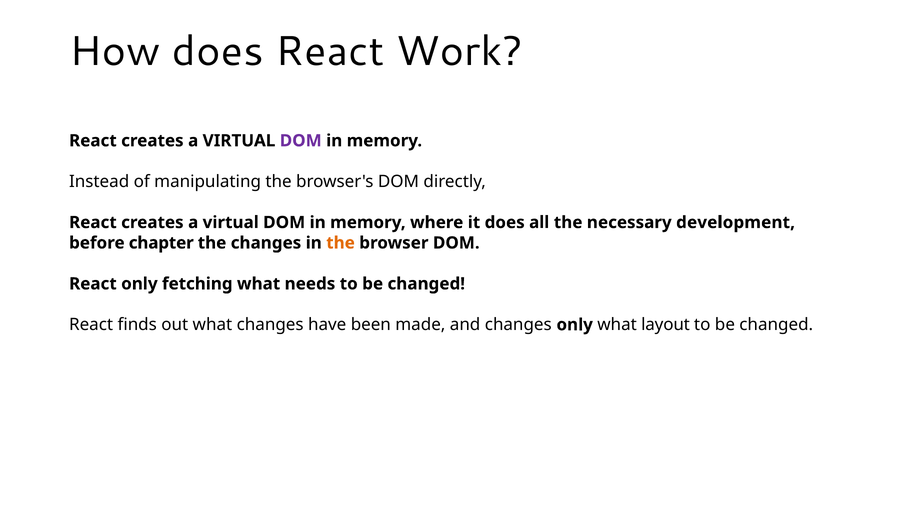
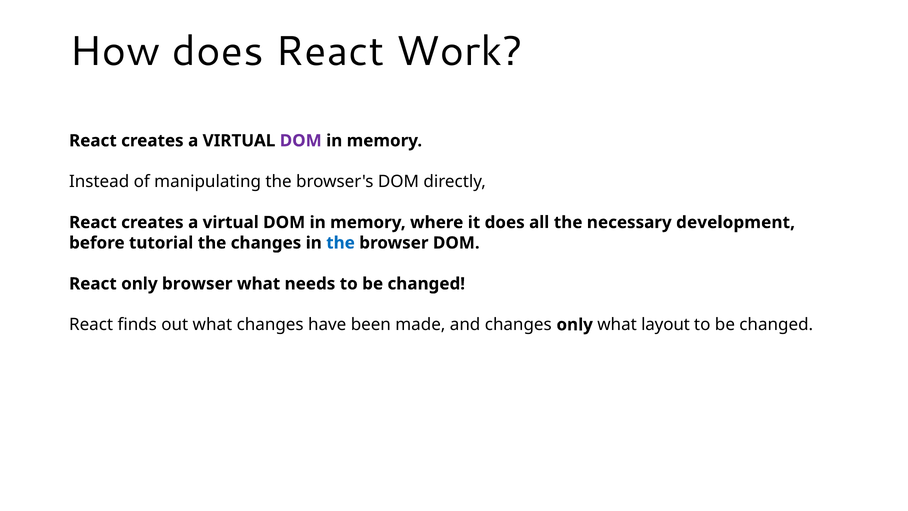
chapter: chapter -> tutorial
the at (341, 243) colour: orange -> blue
only fetching: fetching -> browser
